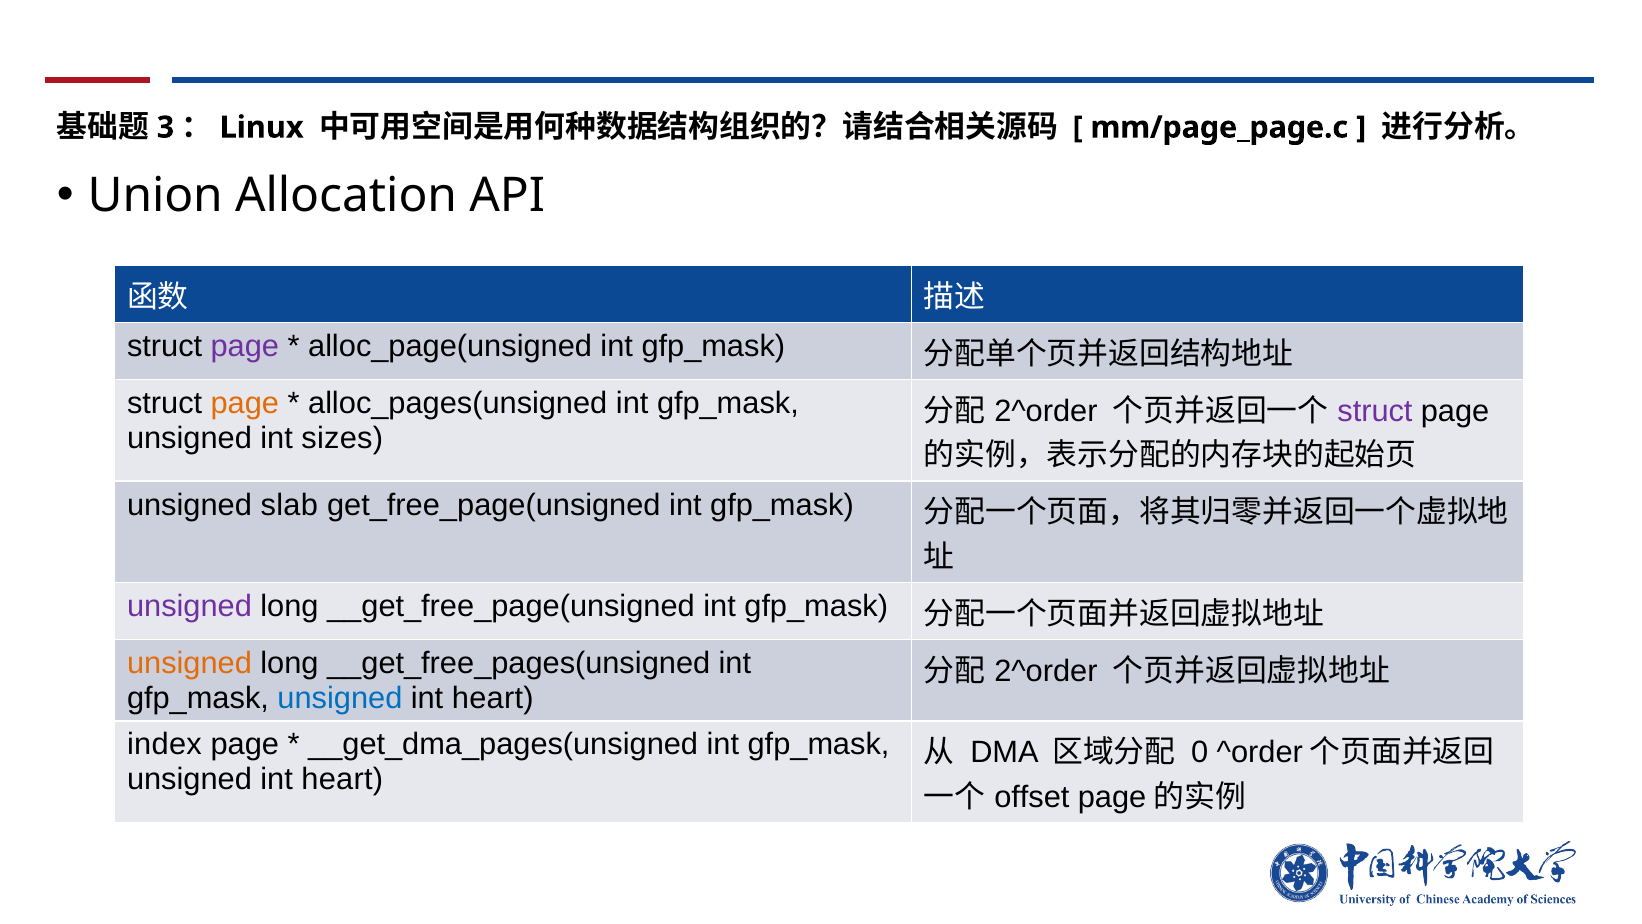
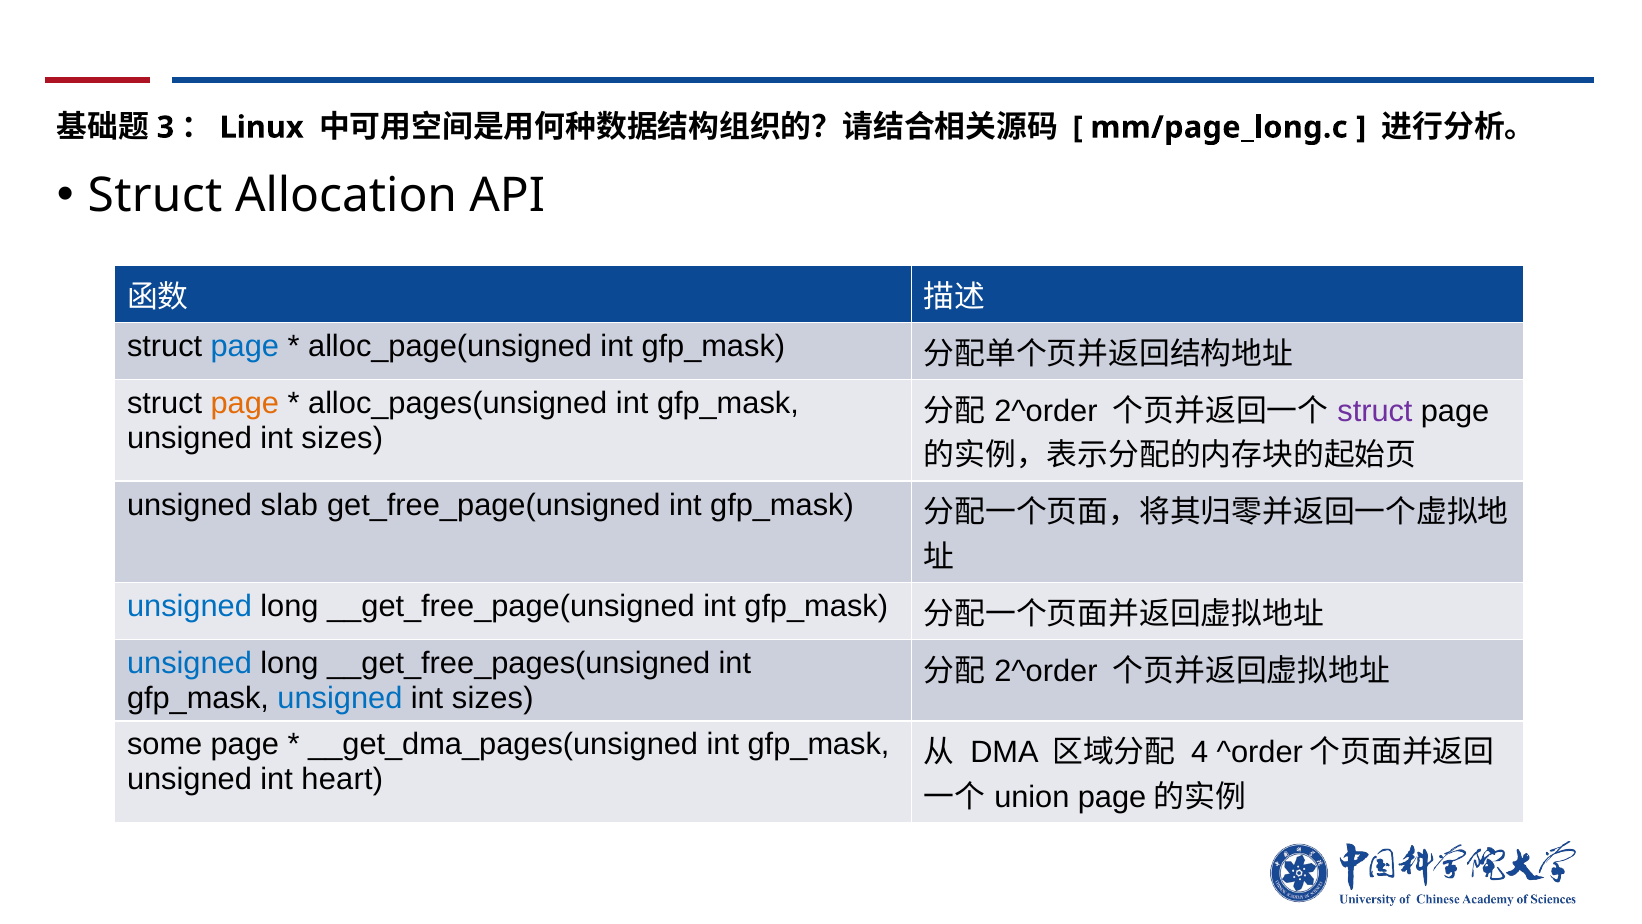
mm/page_page.c: mm/page_page.c -> mm/page_long.c
Union at (155, 195): Union -> Struct
page at (245, 346) colour: purple -> blue
unsigned at (189, 606) colour: purple -> blue
unsigned at (189, 663) colour: orange -> blue
heart at (493, 698): heart -> sizes
index: index -> some
0: 0 -> 4
offset: offset -> union
